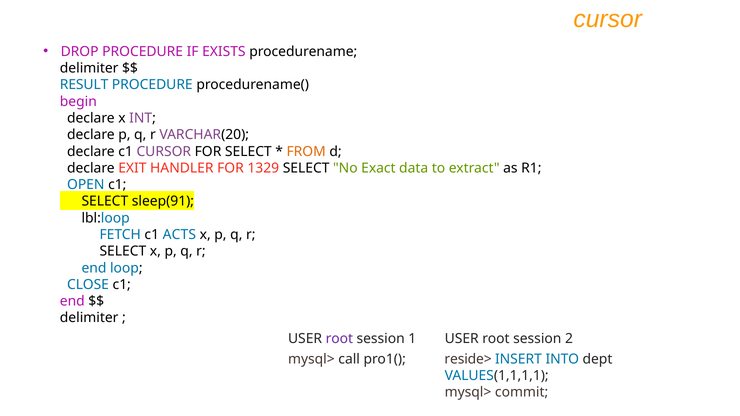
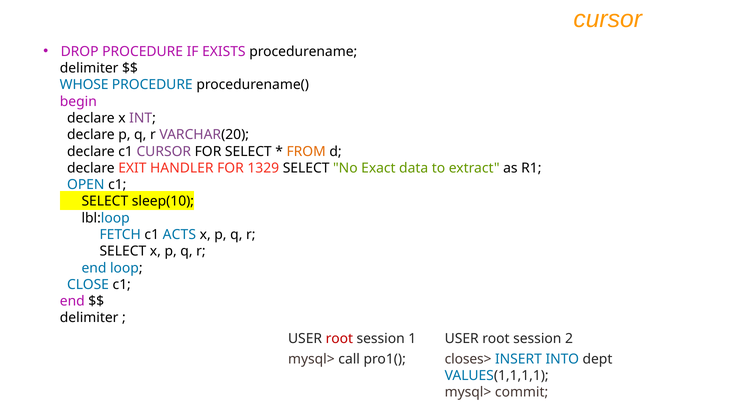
RESULT: RESULT -> WHOSE
sleep(91: sleep(91 -> sleep(10
root at (339, 339) colour: purple -> red
reside>: reside> -> closes>
